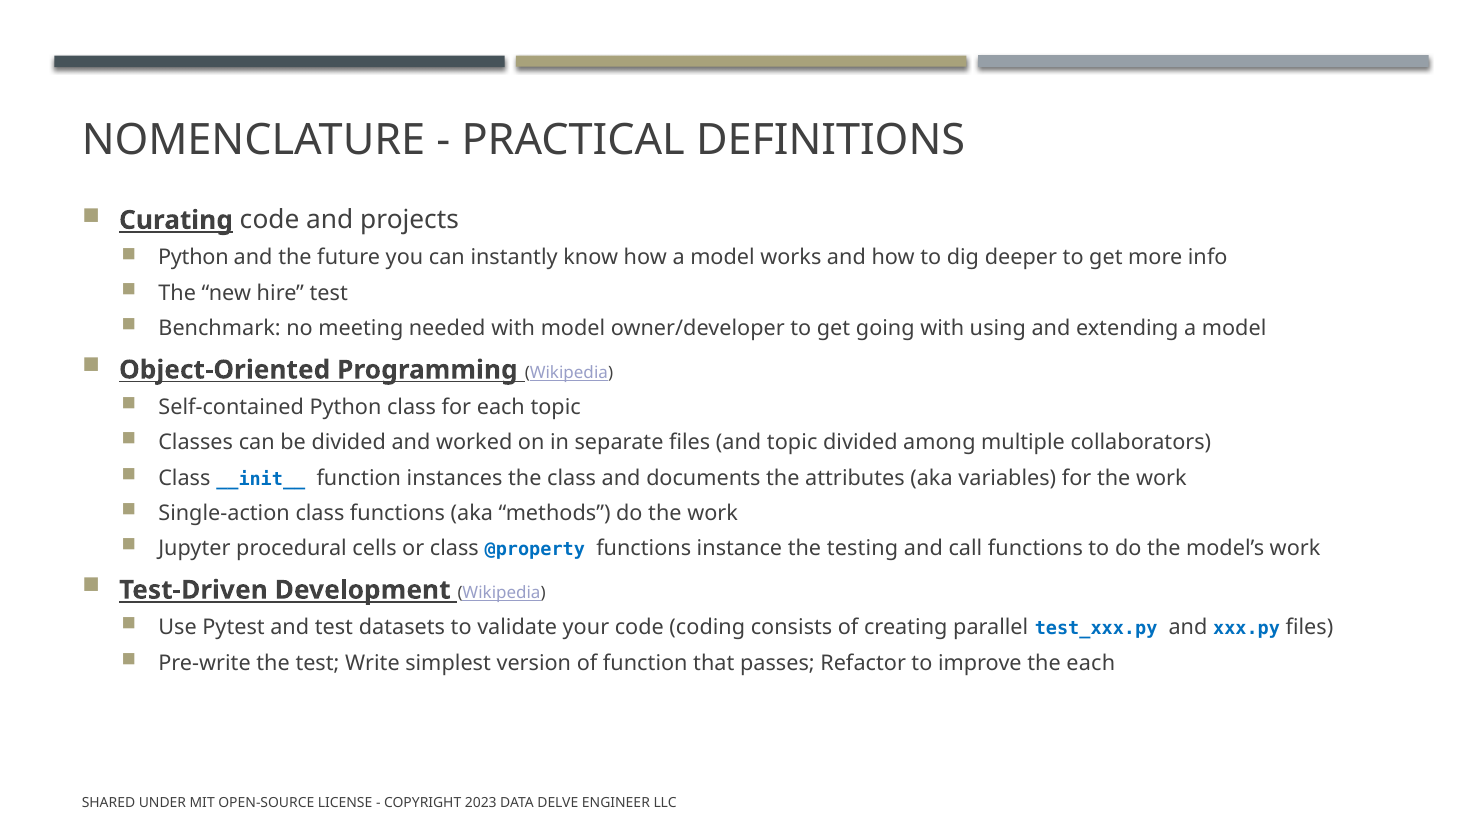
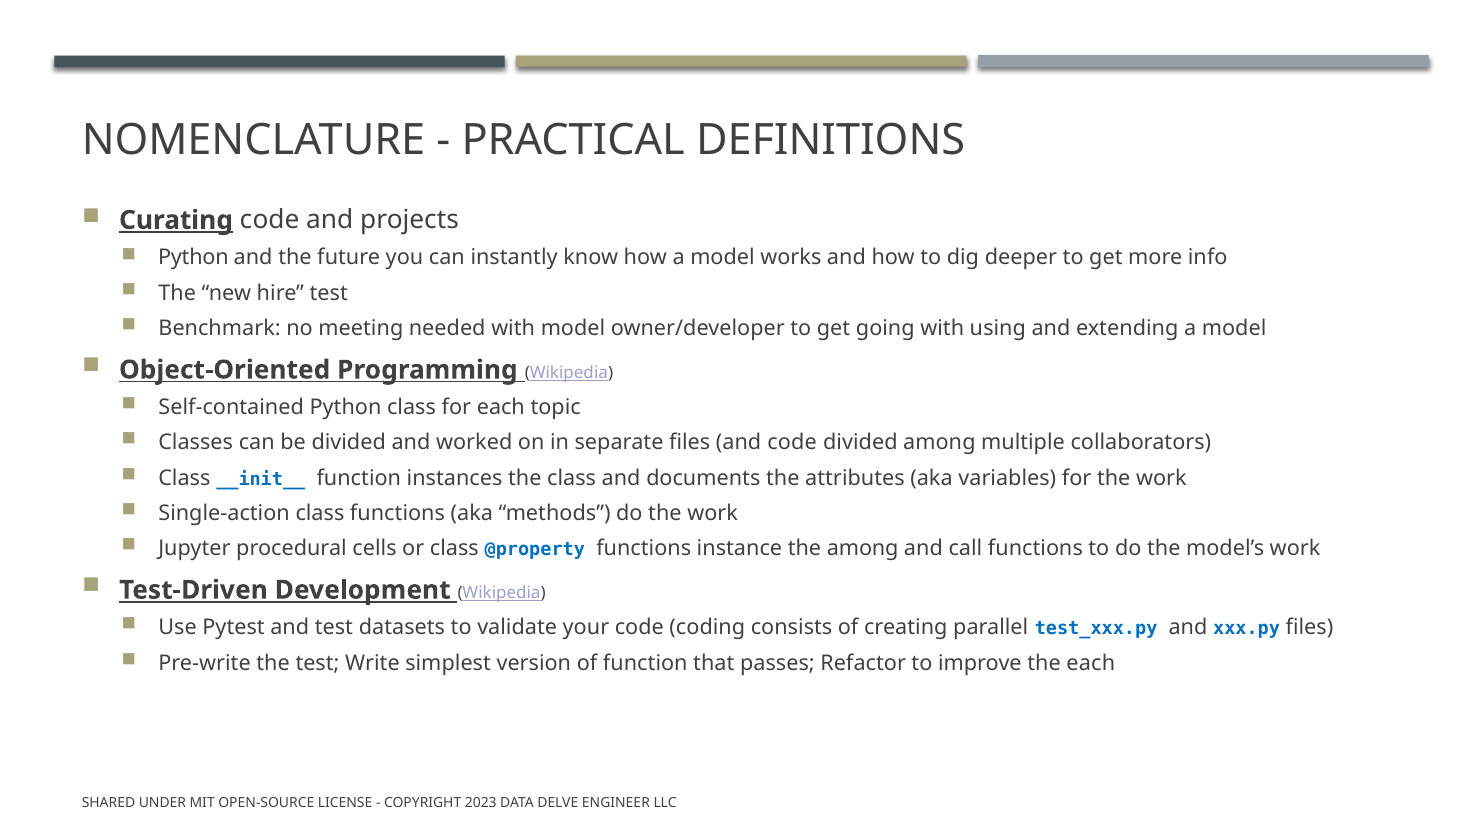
and topic: topic -> code
the testing: testing -> among
